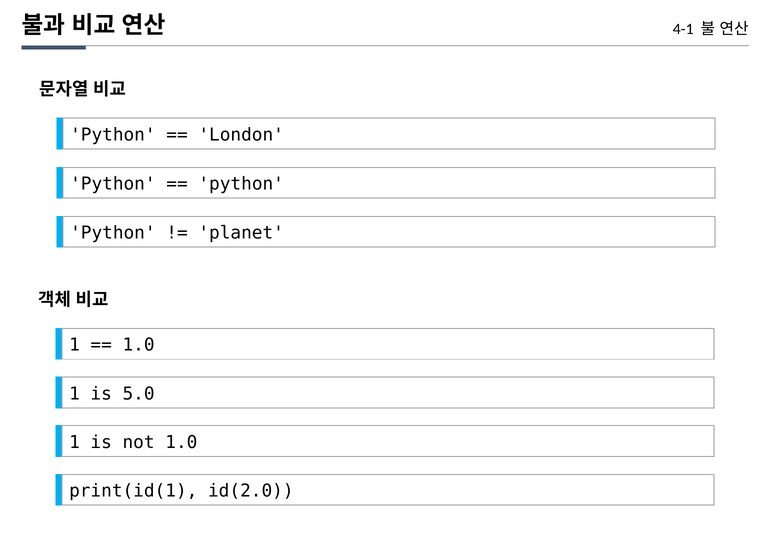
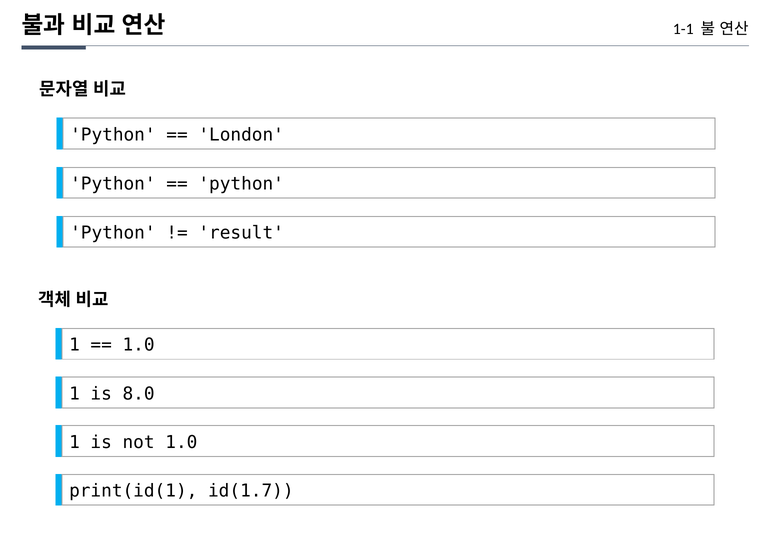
4-1: 4-1 -> 1-1
planet: planet -> result
5.0: 5.0 -> 8.0
id(2.0: id(2.0 -> id(1.7
